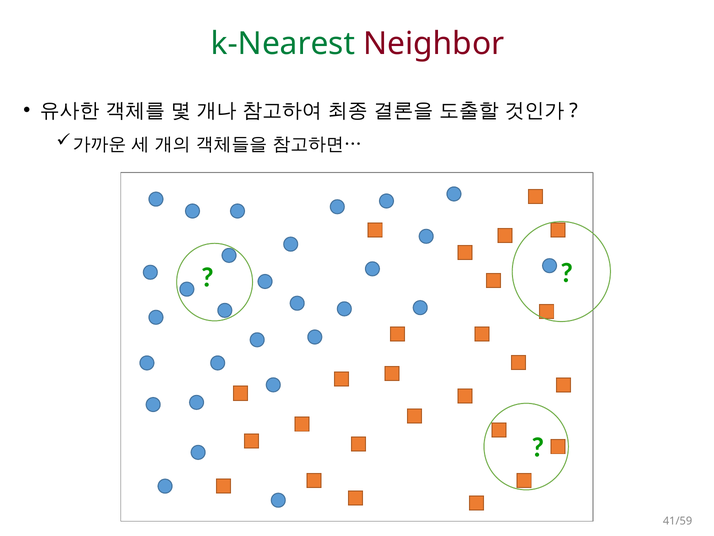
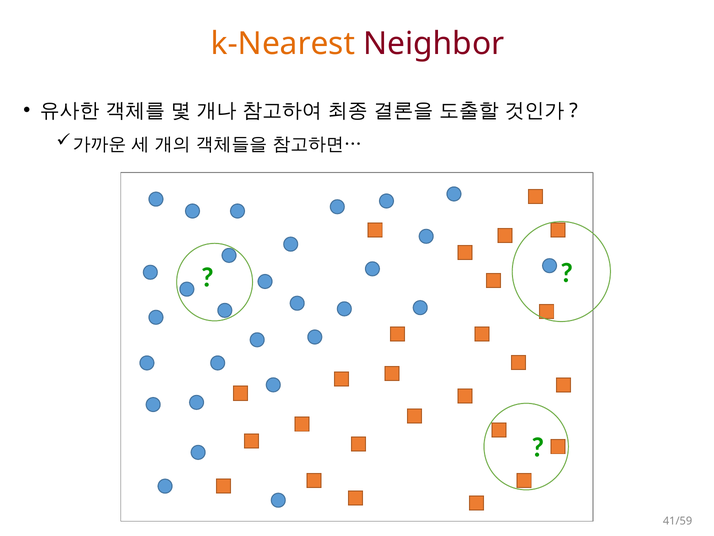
k-Nearest colour: green -> orange
